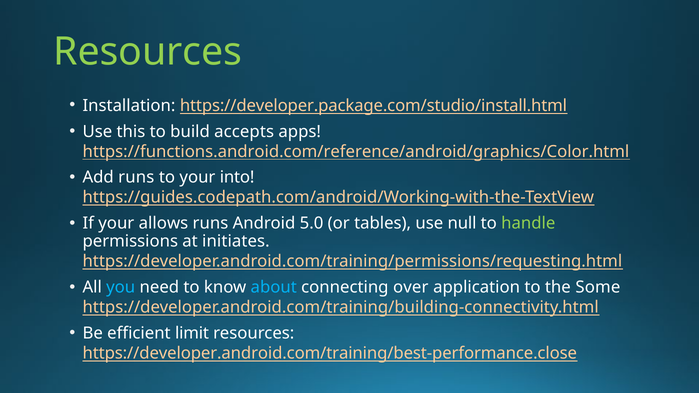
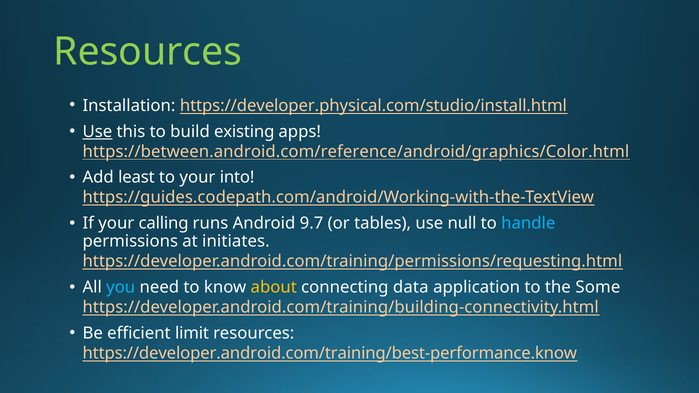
https://developer.package.com/studio/install.html: https://developer.package.com/studio/install.html -> https://developer.physical.com/studio/install.html
Use at (97, 132) underline: none -> present
accepts: accepts -> existing
https://functions.android.com/reference/android/graphics/Color.html: https://functions.android.com/reference/android/graphics/Color.html -> https://between.android.com/reference/android/graphics/Color.html
Add runs: runs -> least
allows: allows -> calling
5.0: 5.0 -> 9.7
handle colour: light green -> light blue
about colour: light blue -> yellow
over: over -> data
https://developer.android.com/training/best-performance.close: https://developer.android.com/training/best-performance.close -> https://developer.android.com/training/best-performance.know
